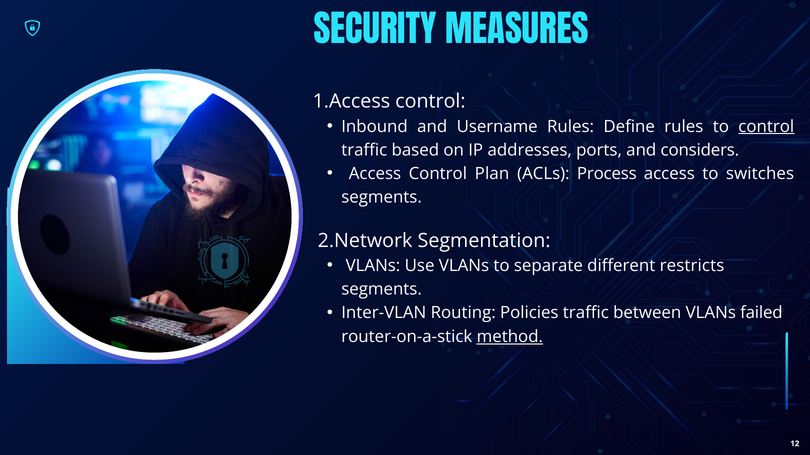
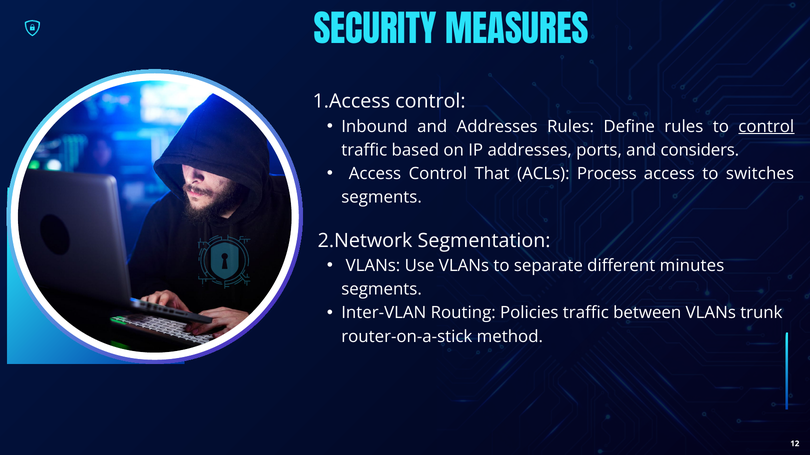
Username at (497, 127): Username -> Addresses
Plan: Plan -> That
restricts: restricts -> minutes
failed: failed -> trunk
method underline: present -> none
